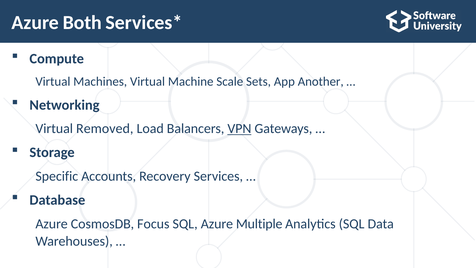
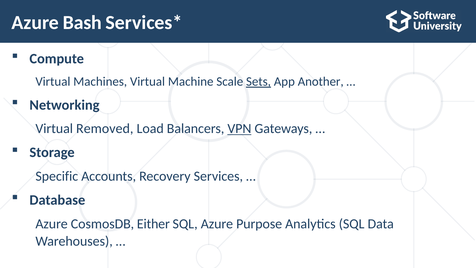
Both: Both -> Bash
Sets underline: none -> present
Focus: Focus -> Either
Multiple: Multiple -> Purpose
